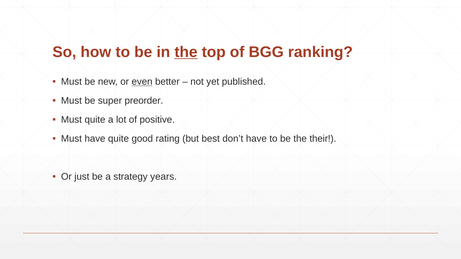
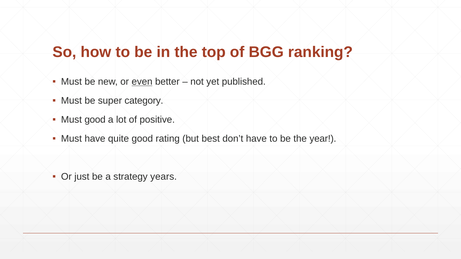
the at (186, 52) underline: present -> none
preorder: preorder -> category
Must quite: quite -> good
their: their -> year
